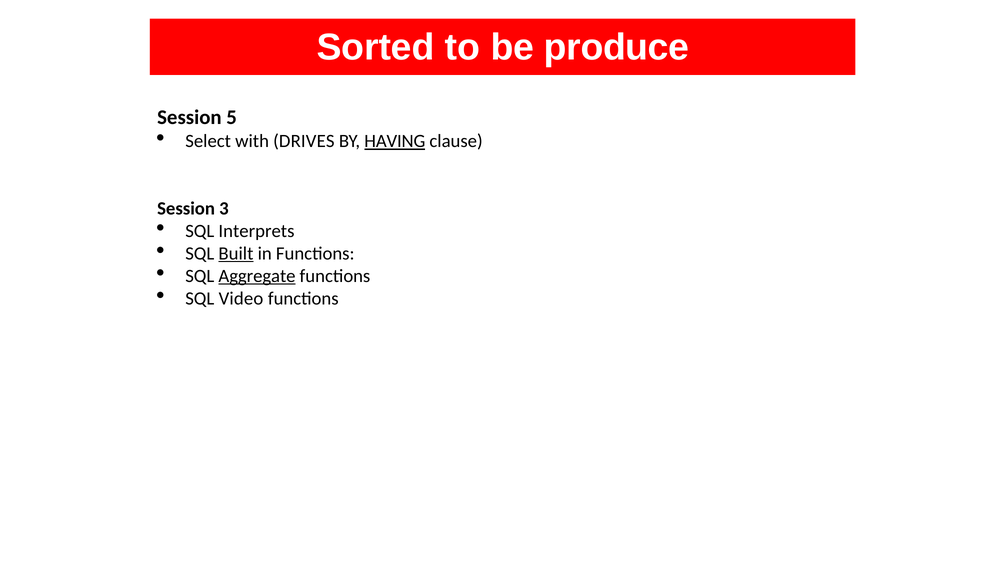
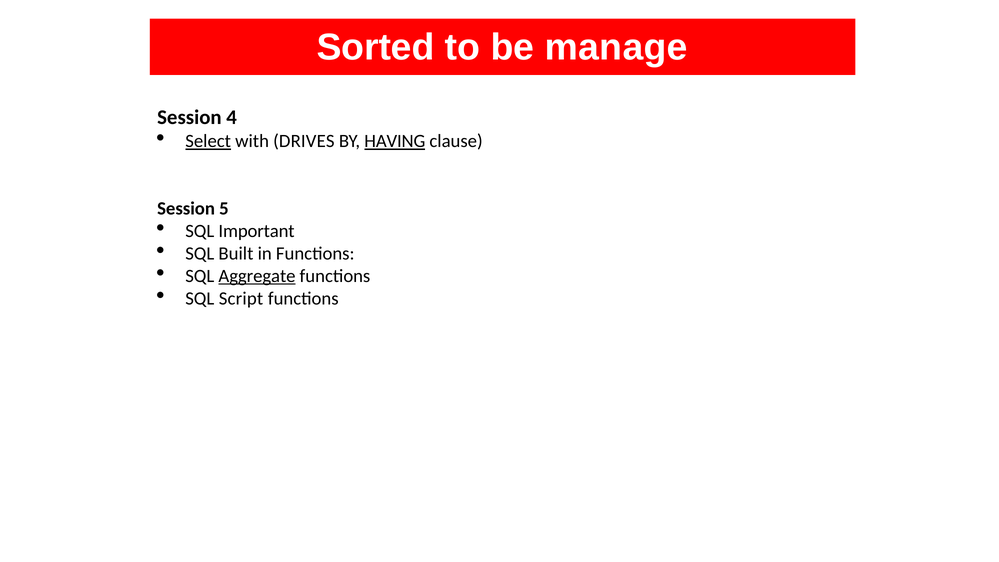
produce: produce -> manage
5: 5 -> 4
Select underline: none -> present
3: 3 -> 5
Interprets: Interprets -> Important
Built underline: present -> none
Video: Video -> Script
